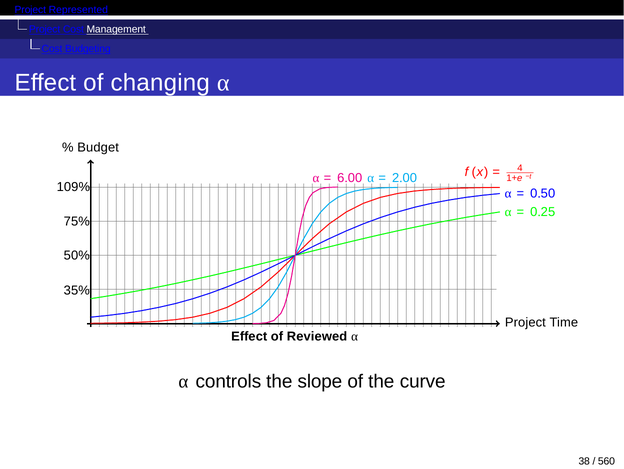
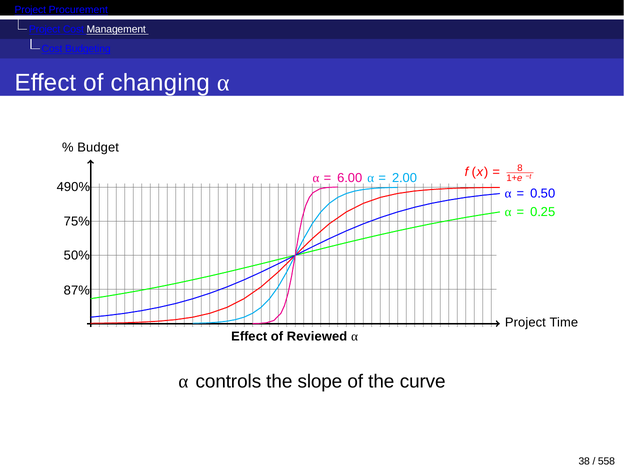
Represented: Represented -> Procurement
4: 4 -> 8
109%: 109% -> 490%
35%: 35% -> 87%
560: 560 -> 558
